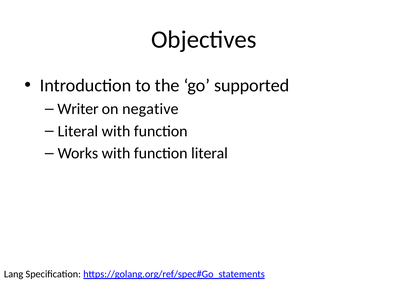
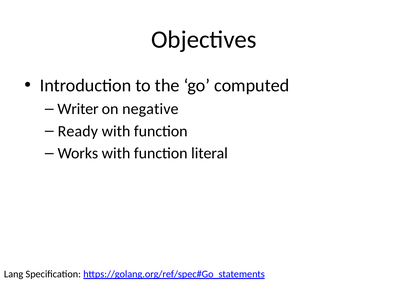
supported: supported -> computed
Literal at (78, 131): Literal -> Ready
